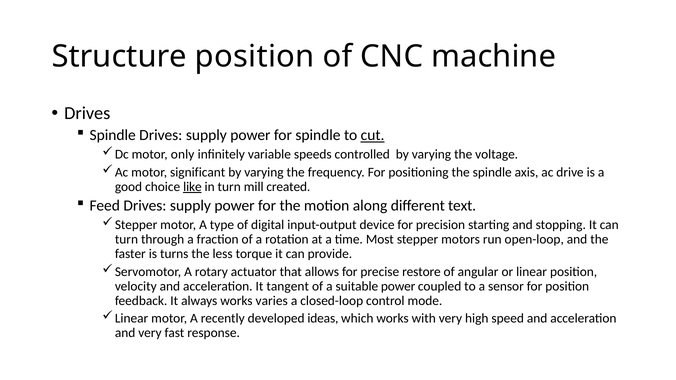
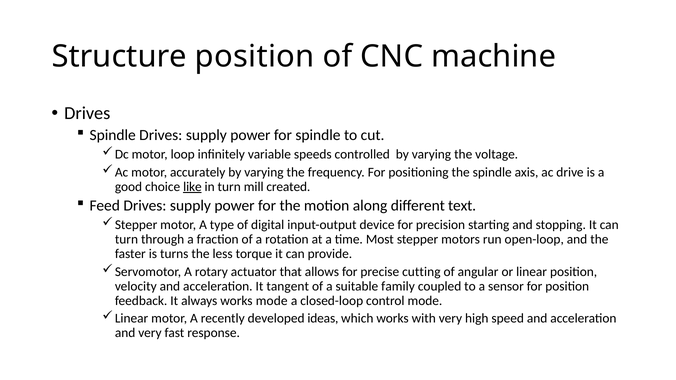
cut underline: present -> none
only: only -> loop
significant: significant -> accurately
restore: restore -> cutting
suitable power: power -> family
works varies: varies -> mode
